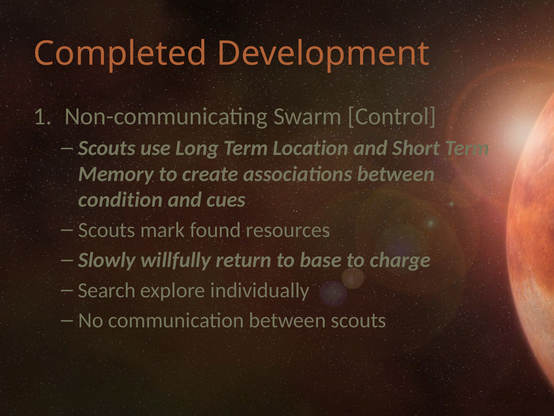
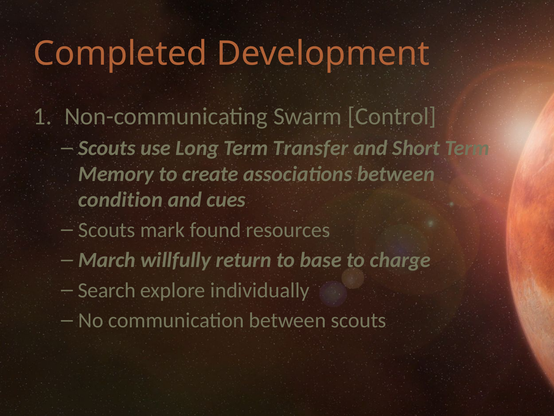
Location: Location -> Transfer
Slowly: Slowly -> March
